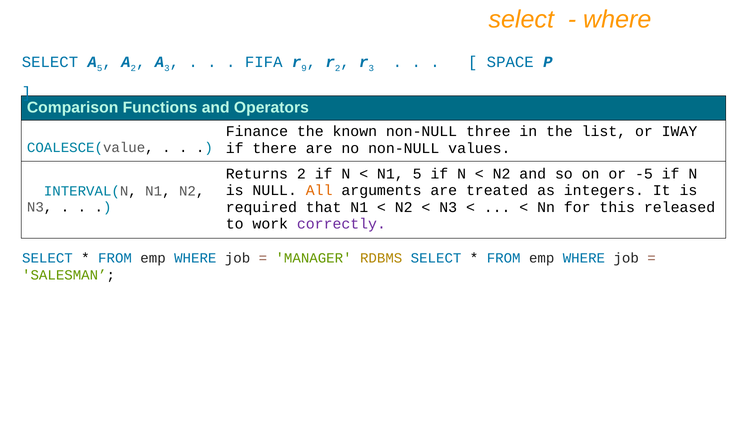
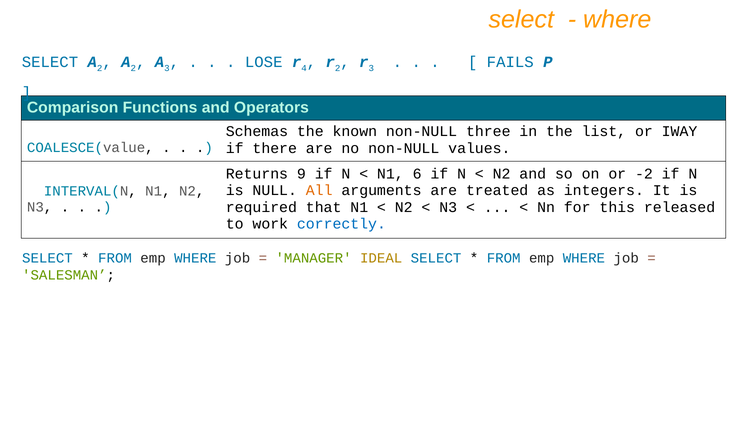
5 at (100, 68): 5 -> 2
FIFA: FIFA -> LOSE
9: 9 -> 4
SPACE: SPACE -> FAILS
Finance: Finance -> Schemas
Returns 2: 2 -> 9
N1 5: 5 -> 6
-5: -5 -> -2
correctly colour: purple -> blue
RDBMS: RDBMS -> IDEAL
